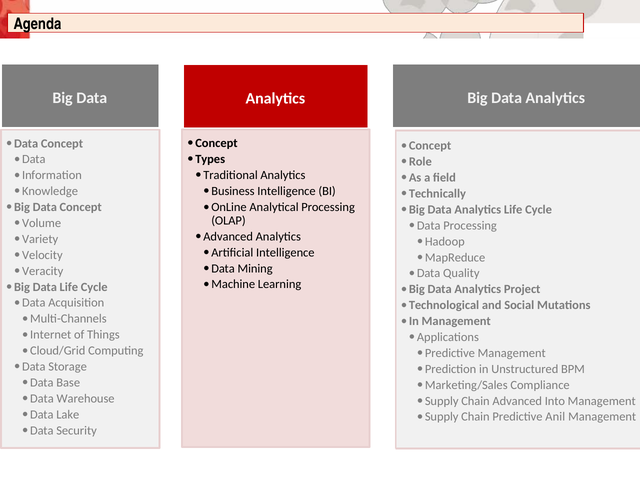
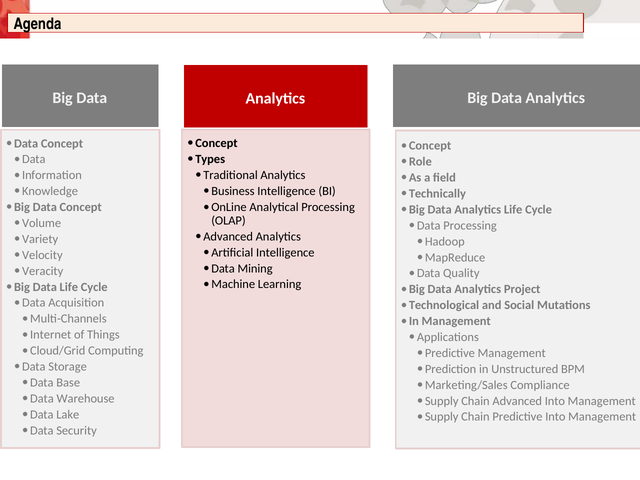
Predictive Anil: Anil -> Into
